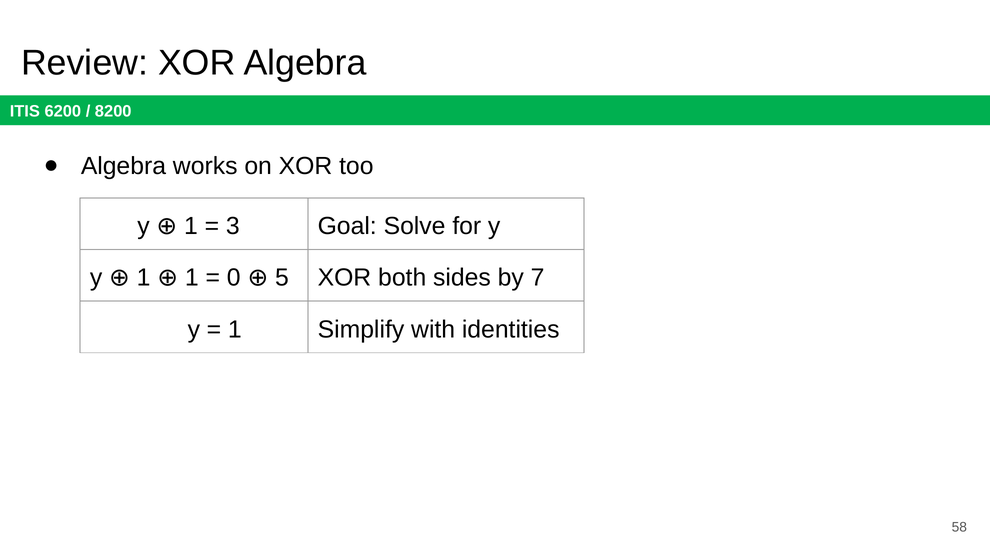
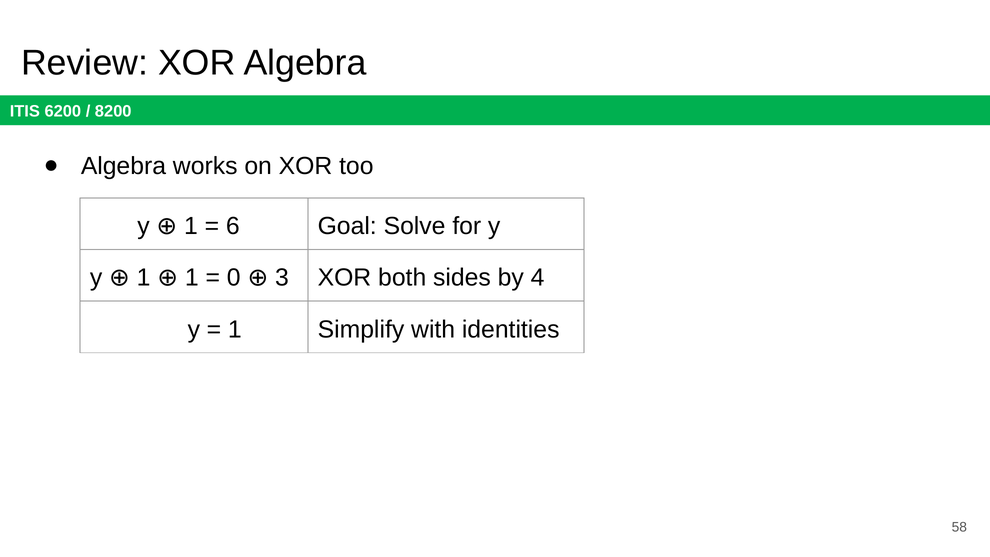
3: 3 -> 6
5: 5 -> 3
7: 7 -> 4
